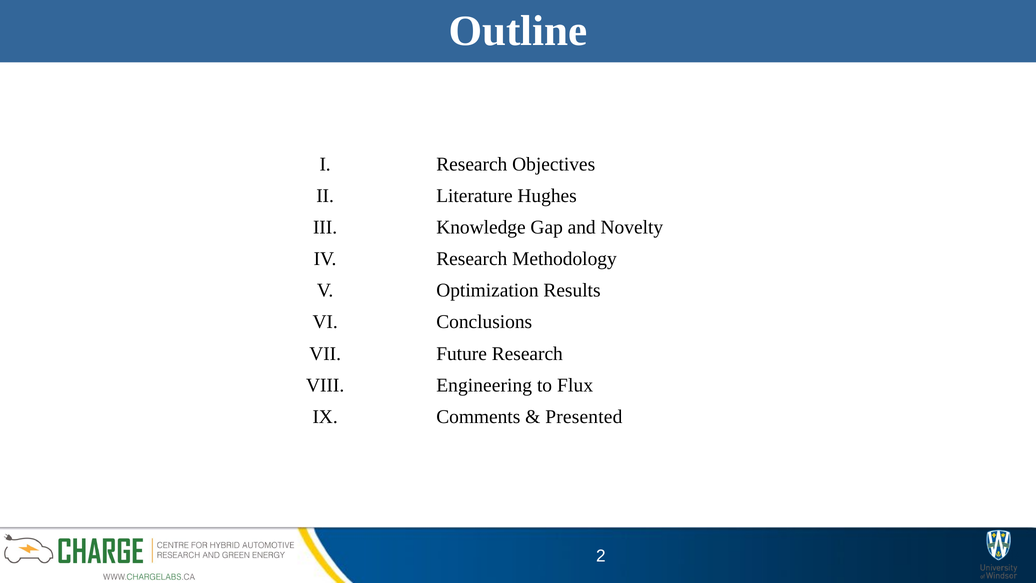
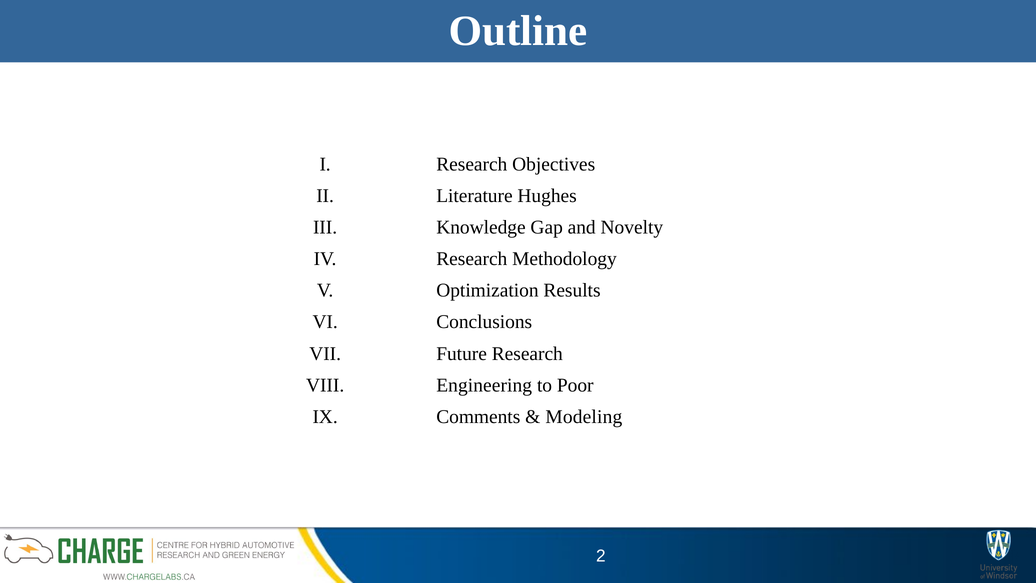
Flux: Flux -> Poor
Presented: Presented -> Modeling
